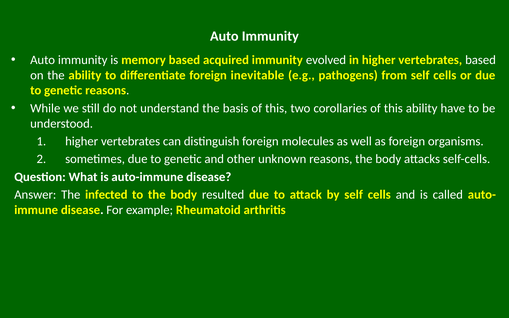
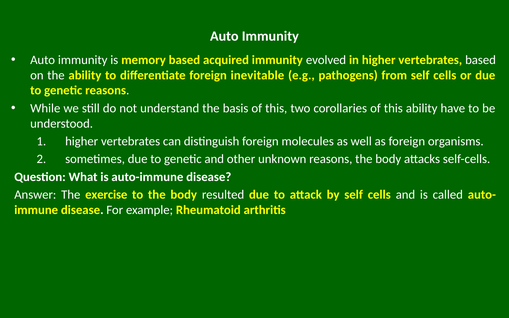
infected: infected -> exercise
